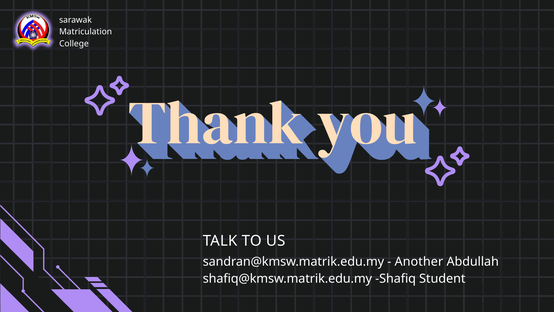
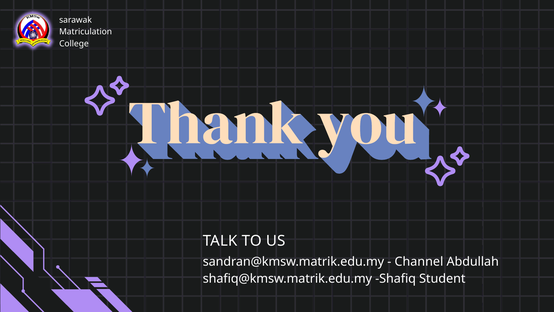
Another: Another -> Channel
